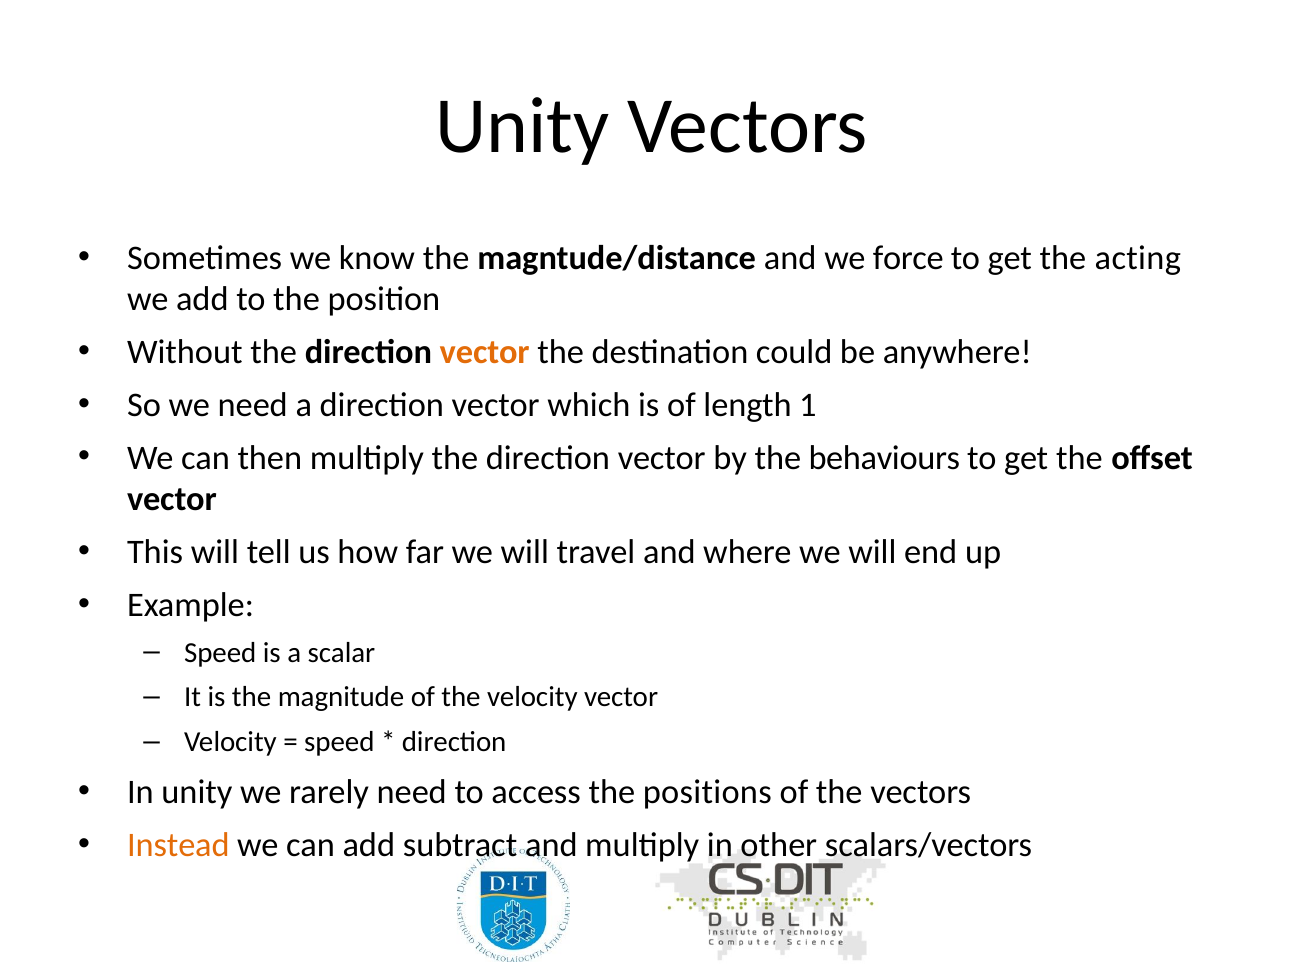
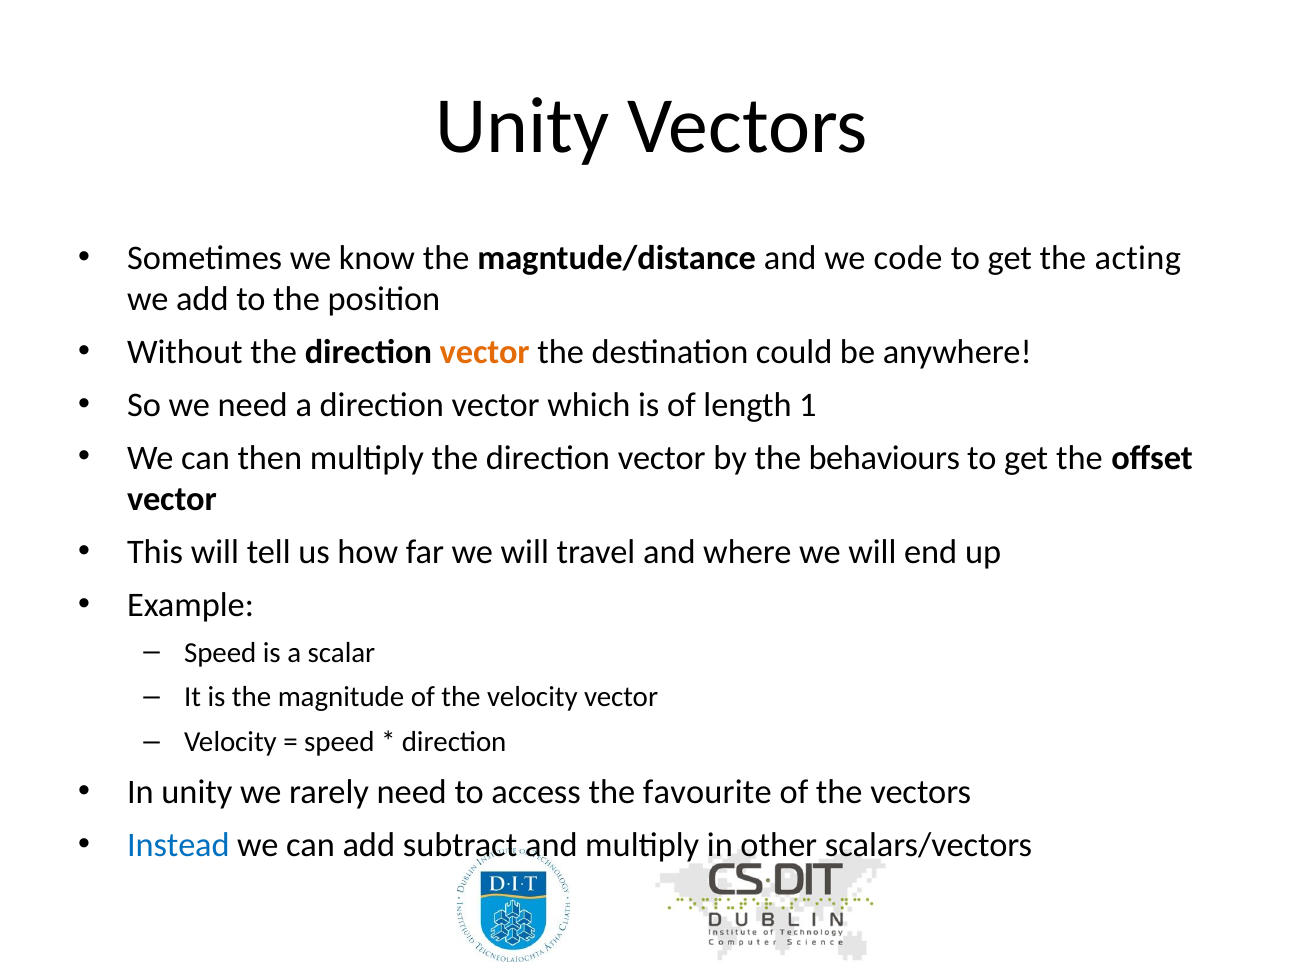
force: force -> code
positions: positions -> favourite
Instead colour: orange -> blue
